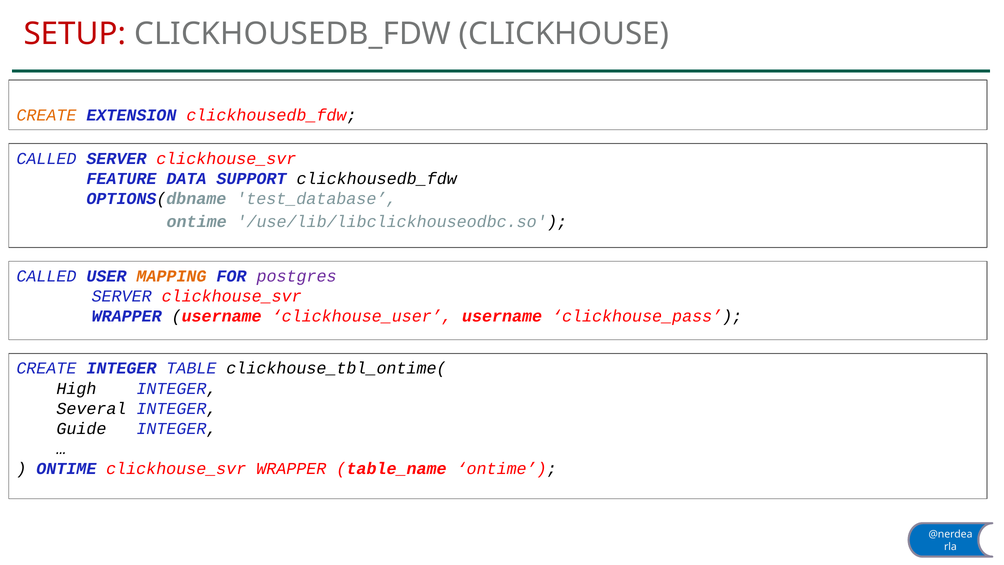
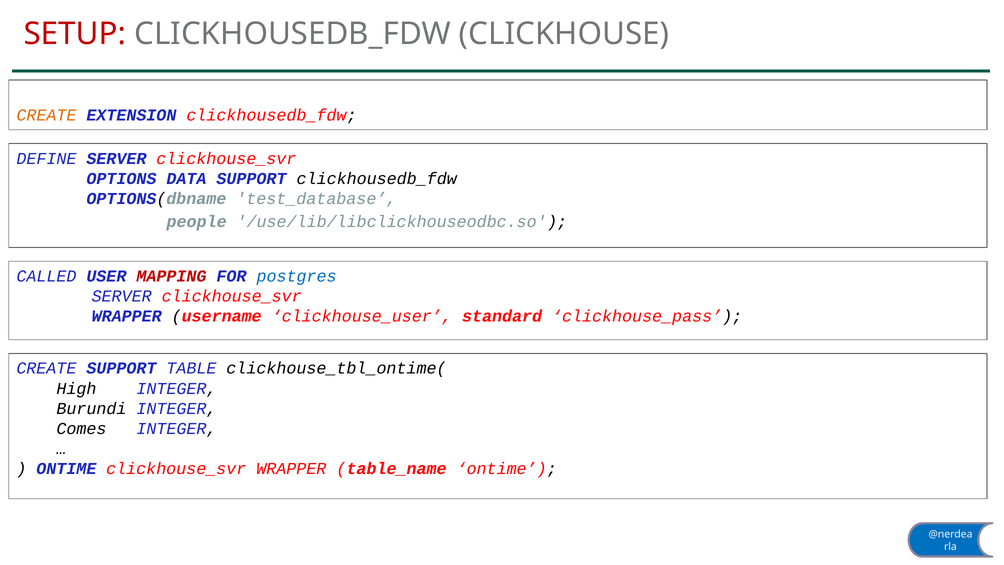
CALLED at (46, 158): CALLED -> DEFINE
FEATURE: FEATURE -> OPTIONS
ontime at (197, 222): ontime -> people
MAPPING colour: orange -> red
postgres colour: purple -> blue
clickhouse_user username: username -> standard
CREATE INTEGER: INTEGER -> SUPPORT
Several: Several -> Burundi
Guide: Guide -> Comes
